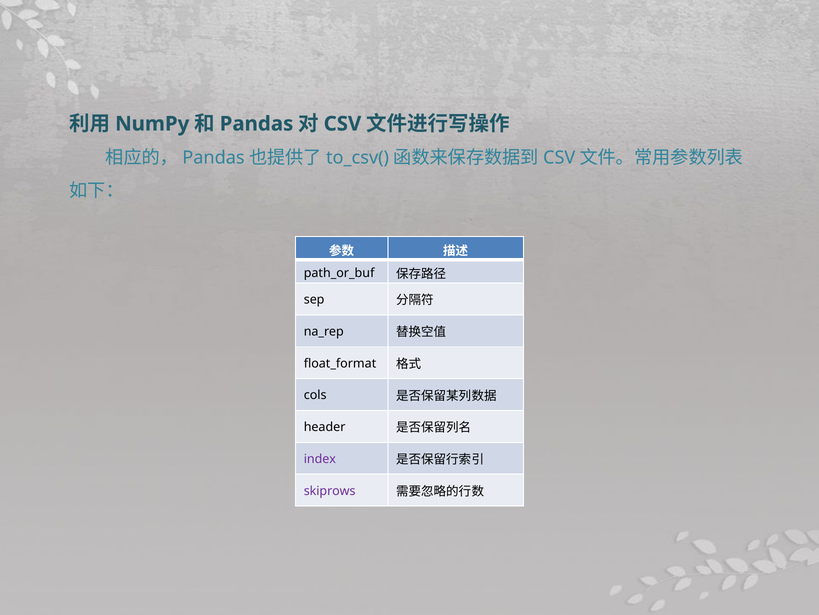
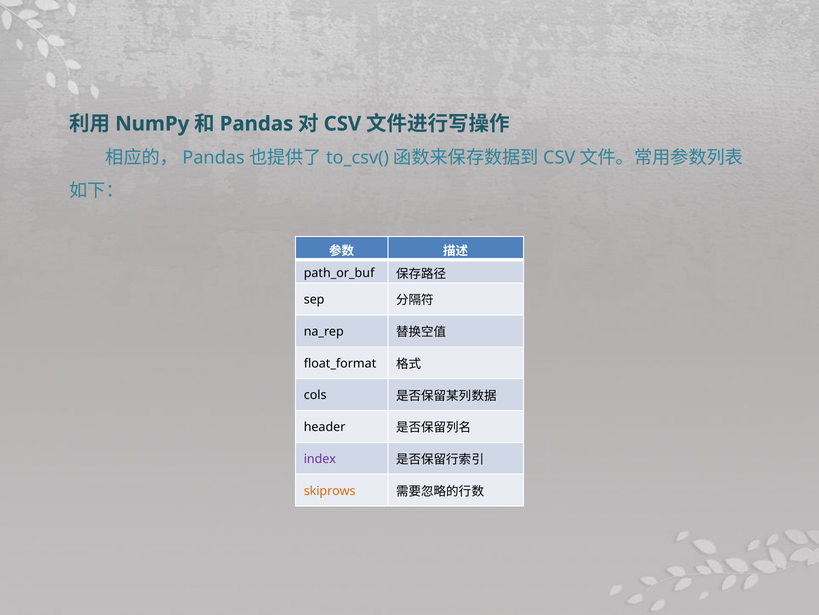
skiprows colour: purple -> orange
